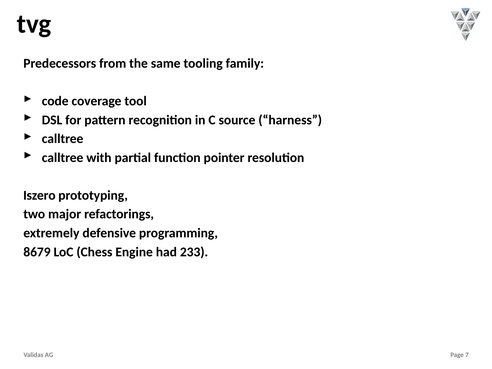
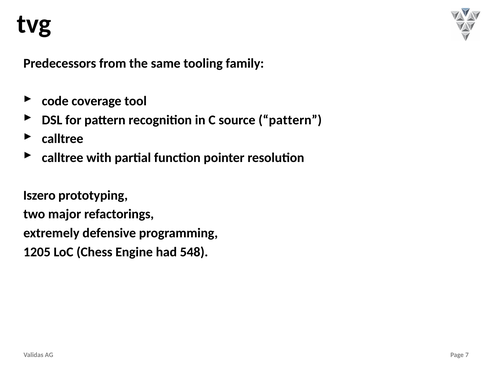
source harness: harness -> pattern
8679: 8679 -> 1205
233: 233 -> 548
